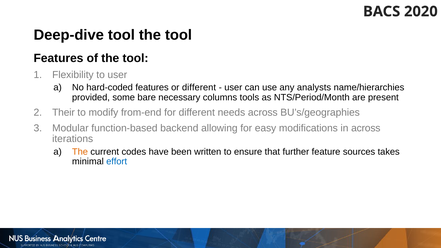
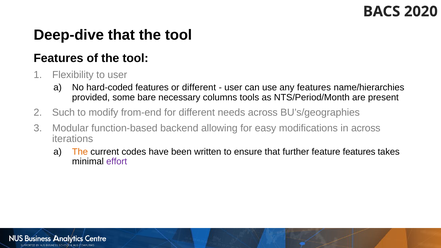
Deep-dive tool: tool -> that
any analysts: analysts -> features
Their: Their -> Such
feature sources: sources -> features
effort colour: blue -> purple
